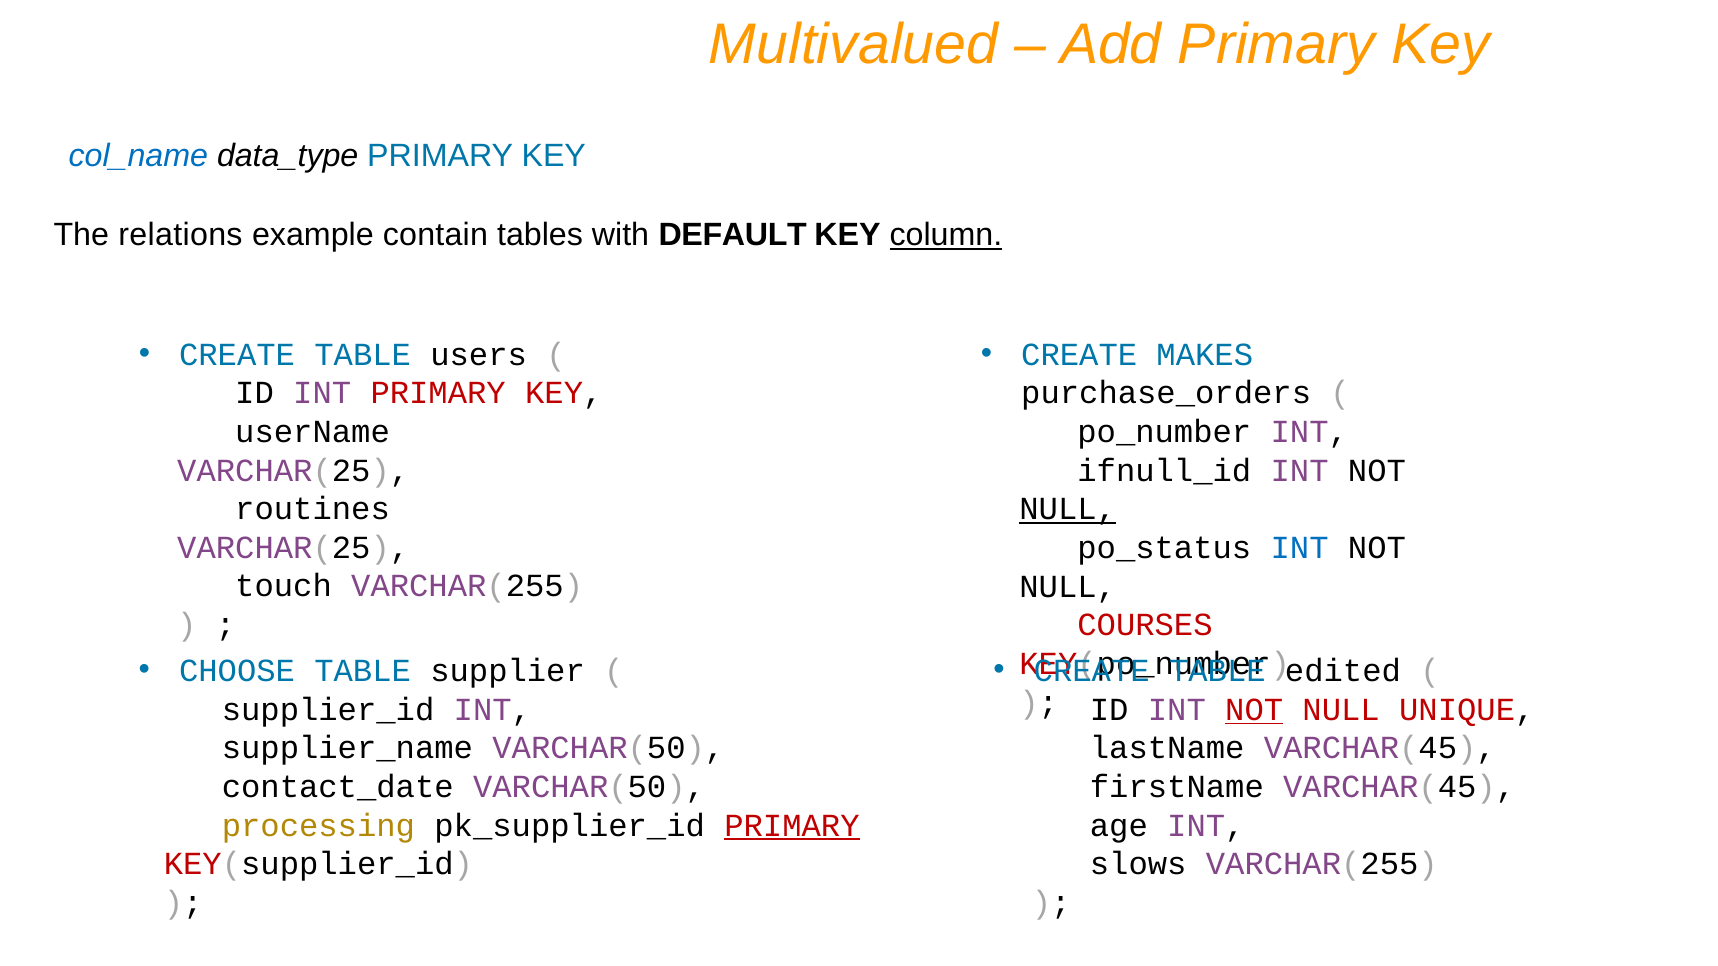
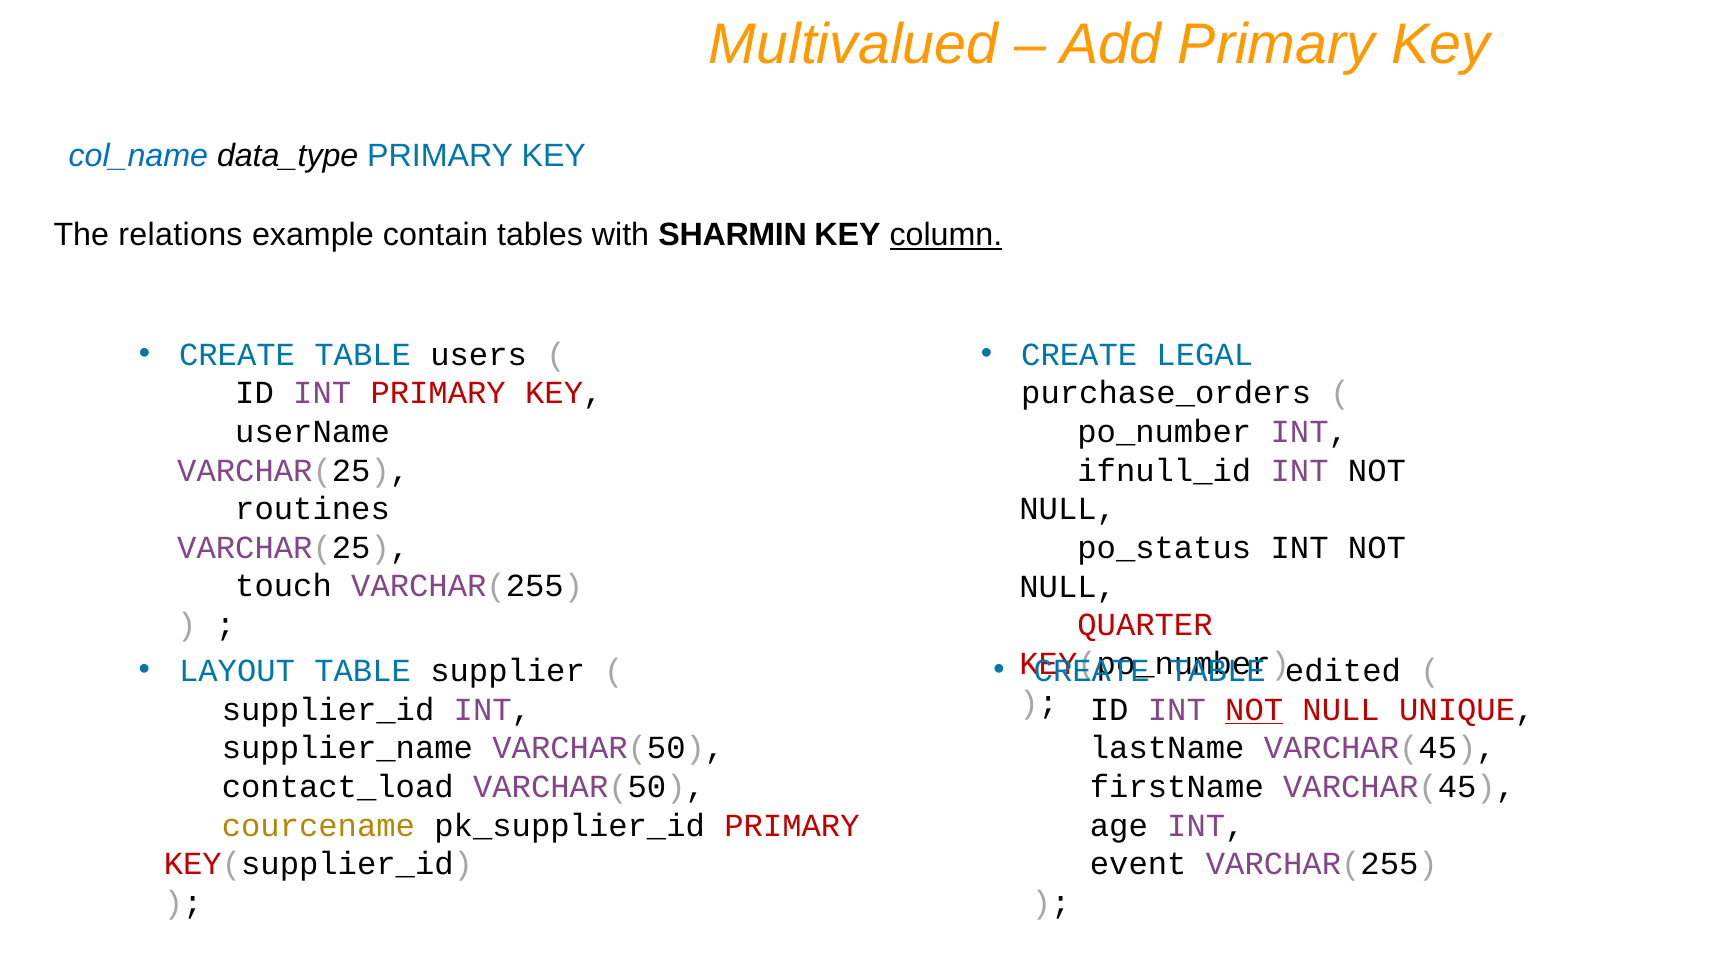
DEFAULT: DEFAULT -> SHARMIN
MAKES: MAKES -> LEGAL
NULL at (1068, 509) underline: present -> none
INT at (1300, 548) colour: blue -> black
COURSES: COURSES -> QUARTER
CHOOSE: CHOOSE -> LAYOUT
contact_date: contact_date -> contact_load
processing: processing -> courcename
PRIMARY at (792, 826) underline: present -> none
slows: slows -> event
